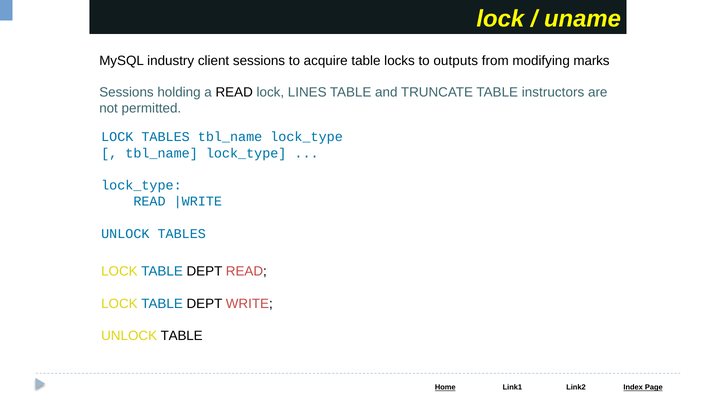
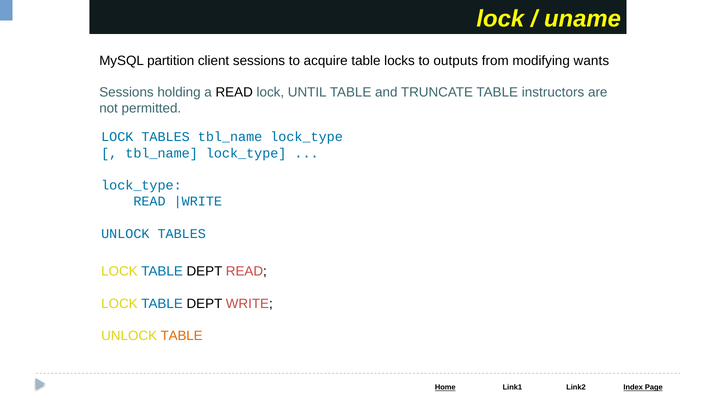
industry: industry -> partition
marks: marks -> wants
LINES: LINES -> UNTIL
TABLE at (182, 336) colour: black -> orange
